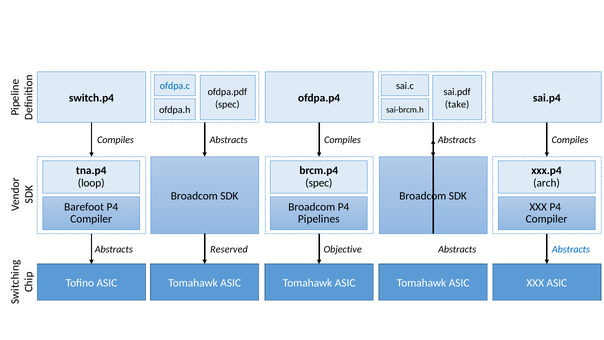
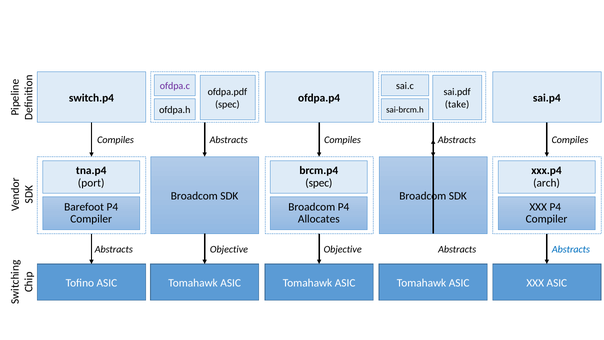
ofdpa.c colour: blue -> purple
loop: loop -> port
Pipelines: Pipelines -> Allocates
Reserved at (229, 249): Reserved -> Objective
